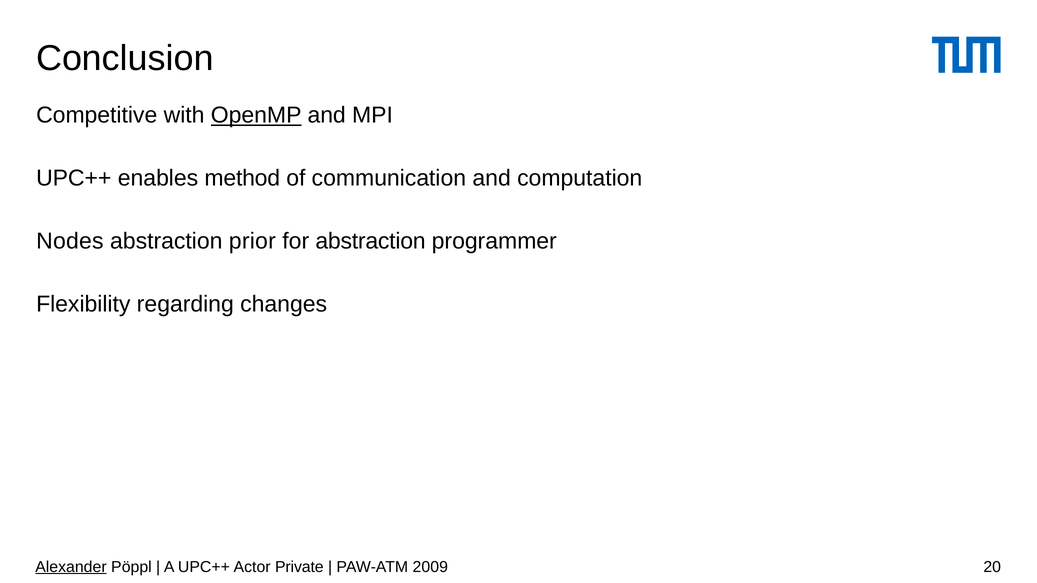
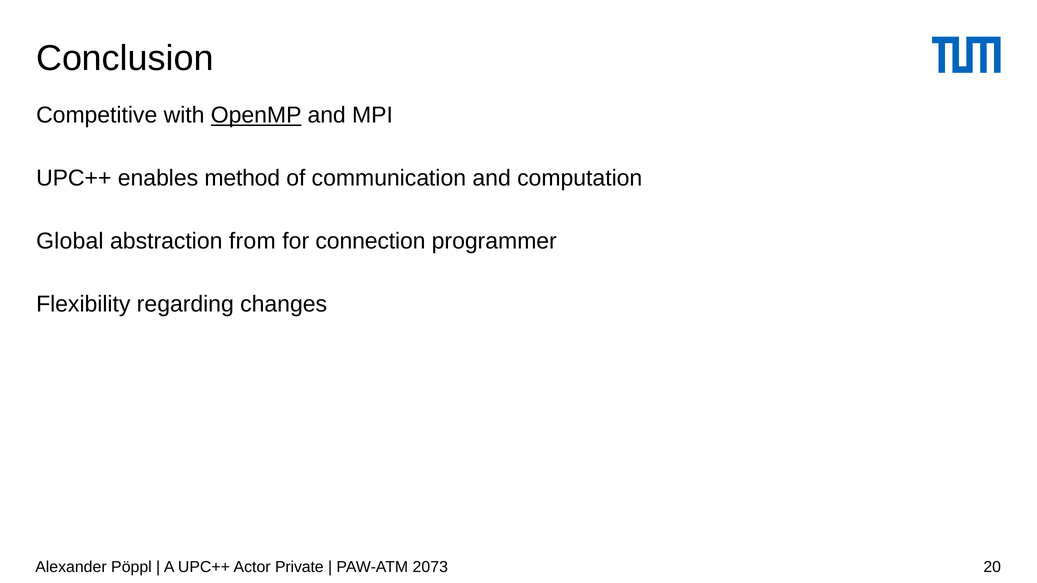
Nodes: Nodes -> Global
prior: prior -> from
for abstraction: abstraction -> connection
Alexander underline: present -> none
2009: 2009 -> 2073
